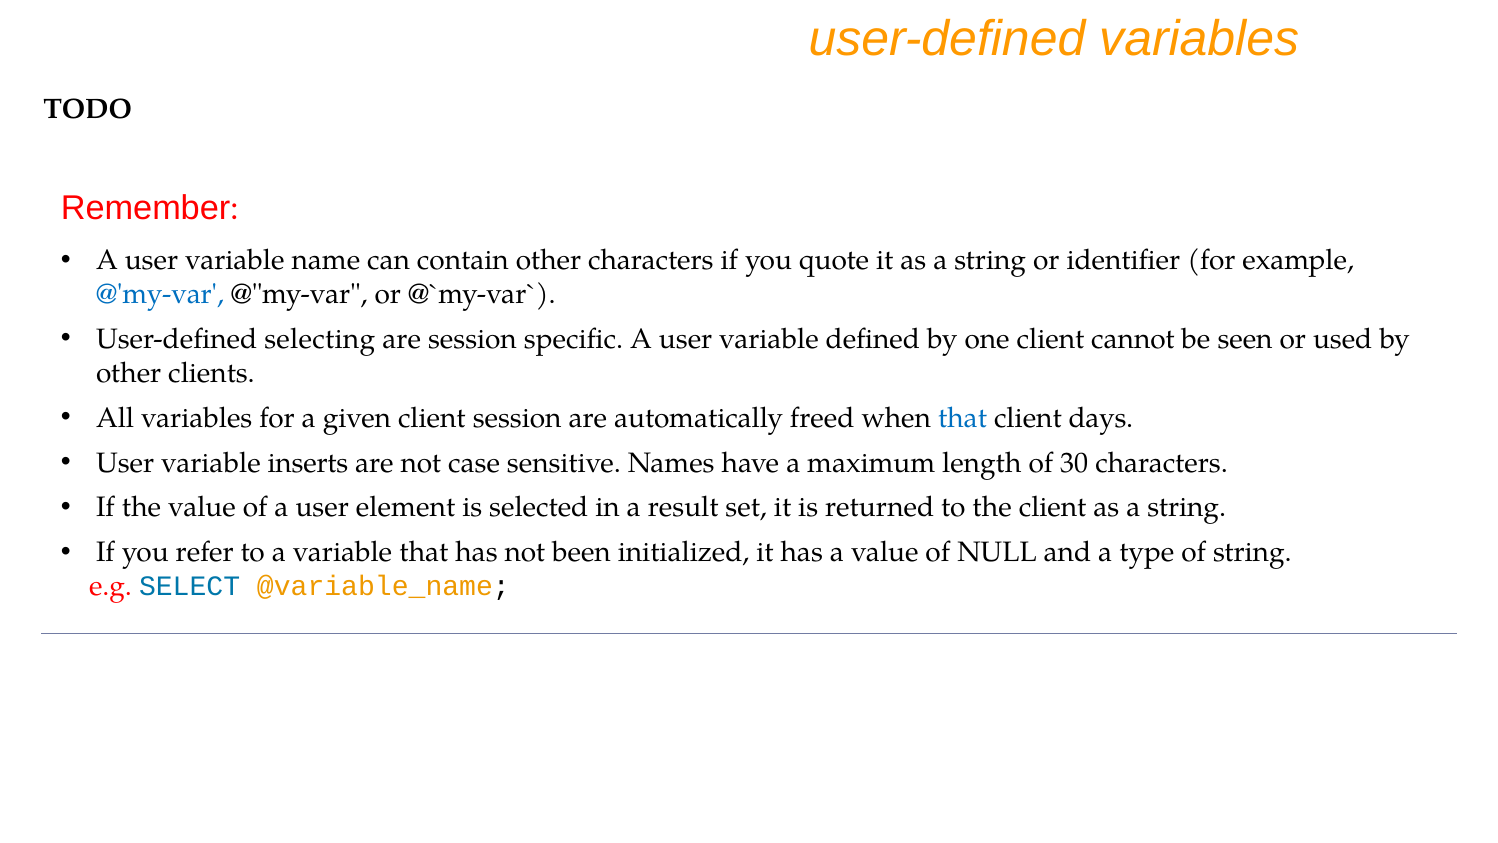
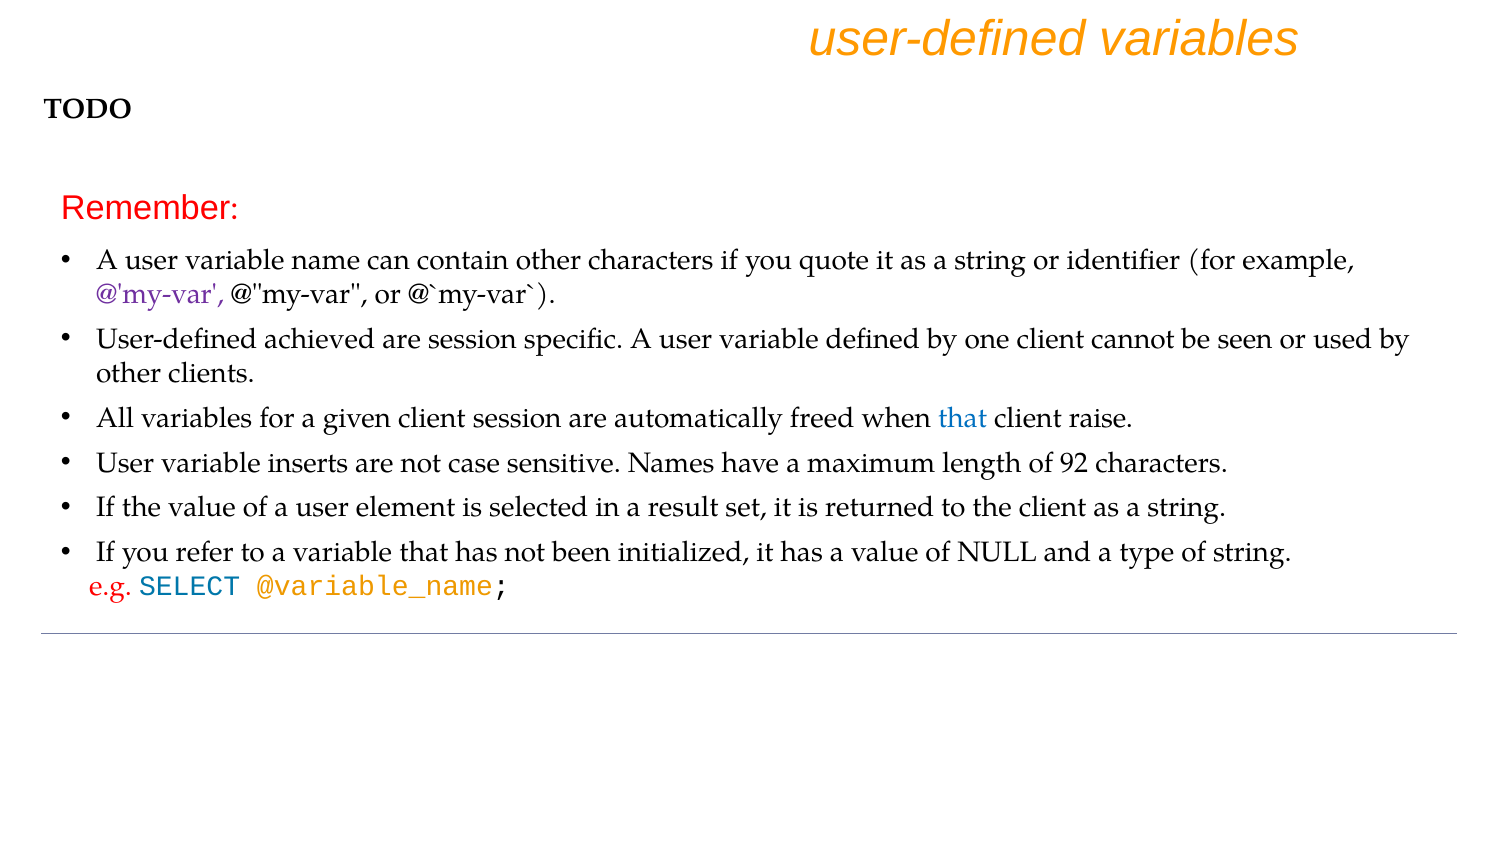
@'my-var colour: blue -> purple
selecting: selecting -> achieved
days: days -> raise
30: 30 -> 92
